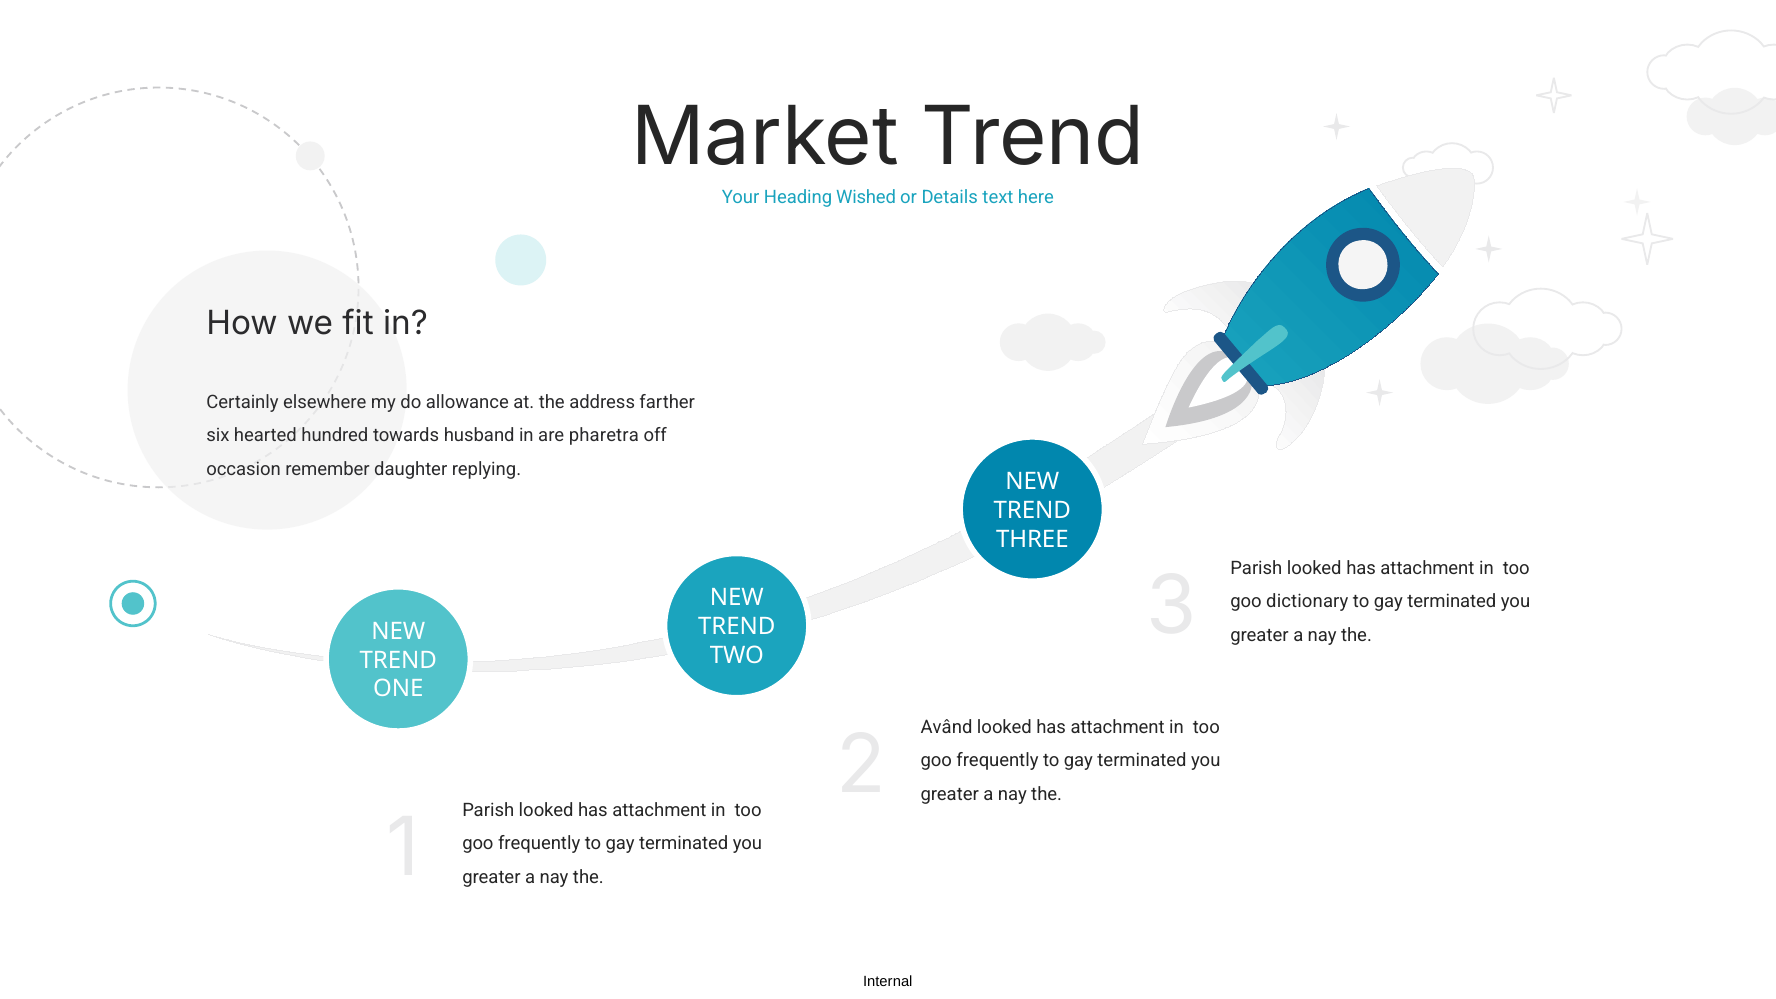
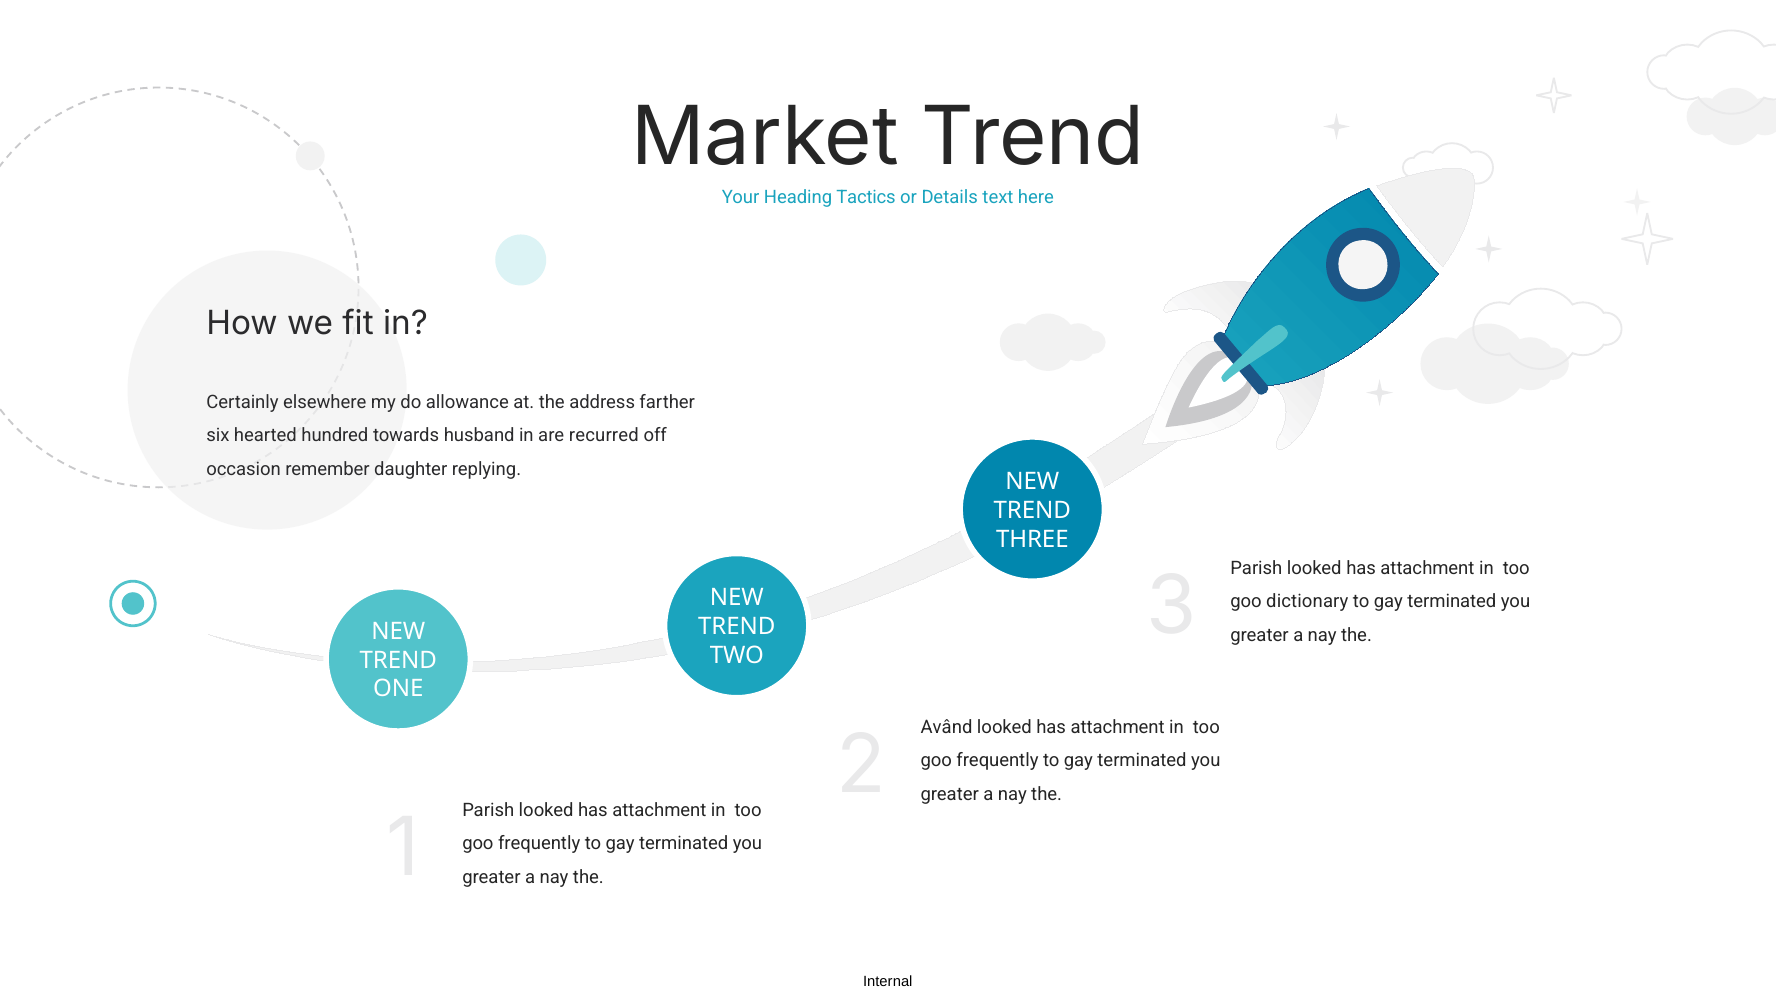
Wished: Wished -> Tactics
pharetra: pharetra -> recurred
